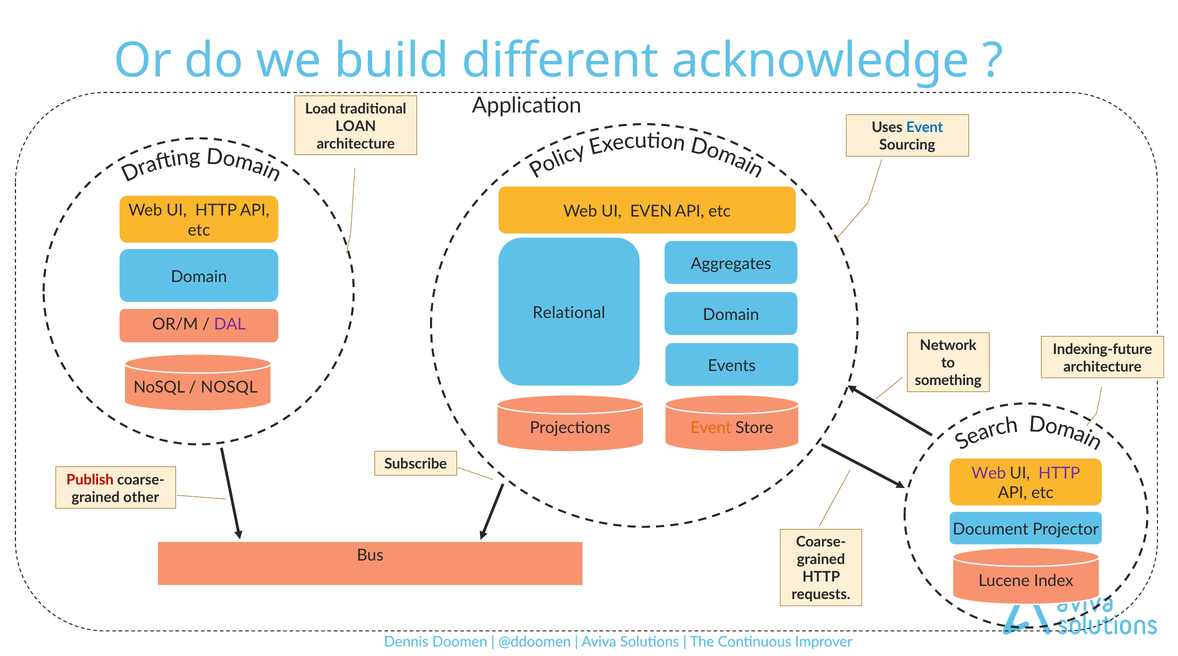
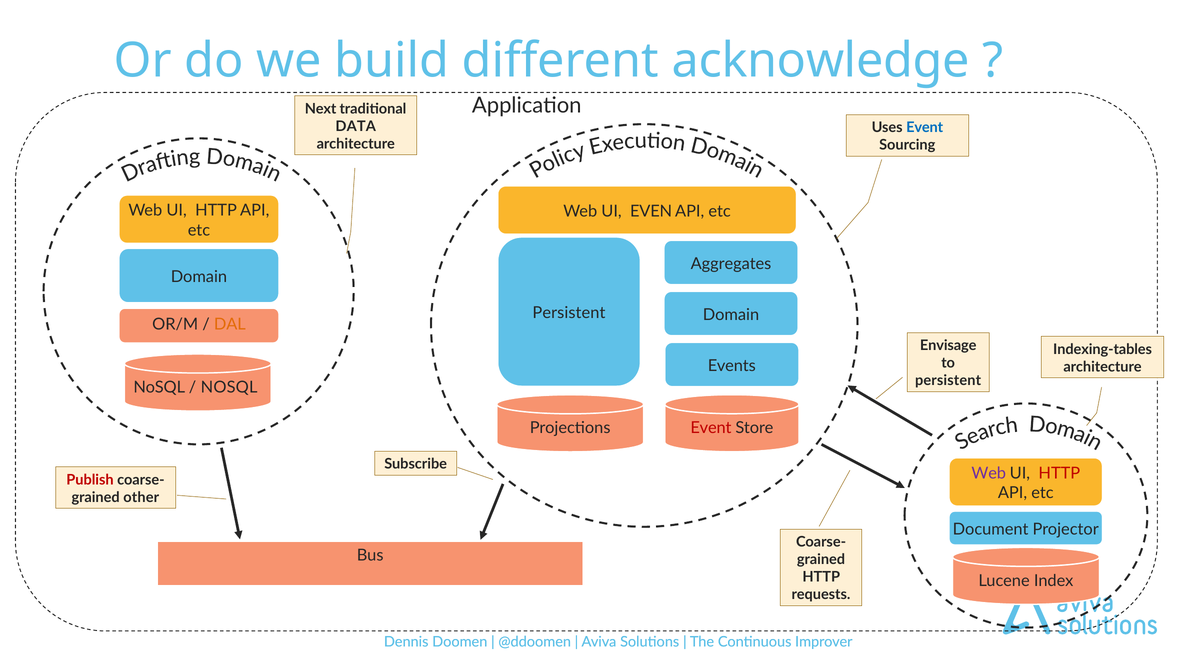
Load: Load -> Next
LOAN: LOAN -> DATA
Relational at (569, 313): Relational -> Persistent
DAL colour: purple -> orange
Network: Network -> Envisage
Indexing-future: Indexing-future -> Indexing-tables
something at (948, 381): something -> persistent
Event at (711, 428) colour: orange -> red
HTTP at (1059, 473) colour: purple -> red
